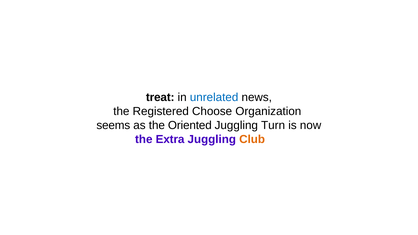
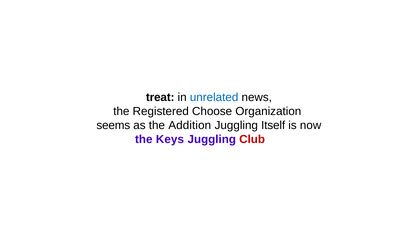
Oriented: Oriented -> Addition
Turn: Turn -> Itself
Extra: Extra -> Keys
Club colour: orange -> red
